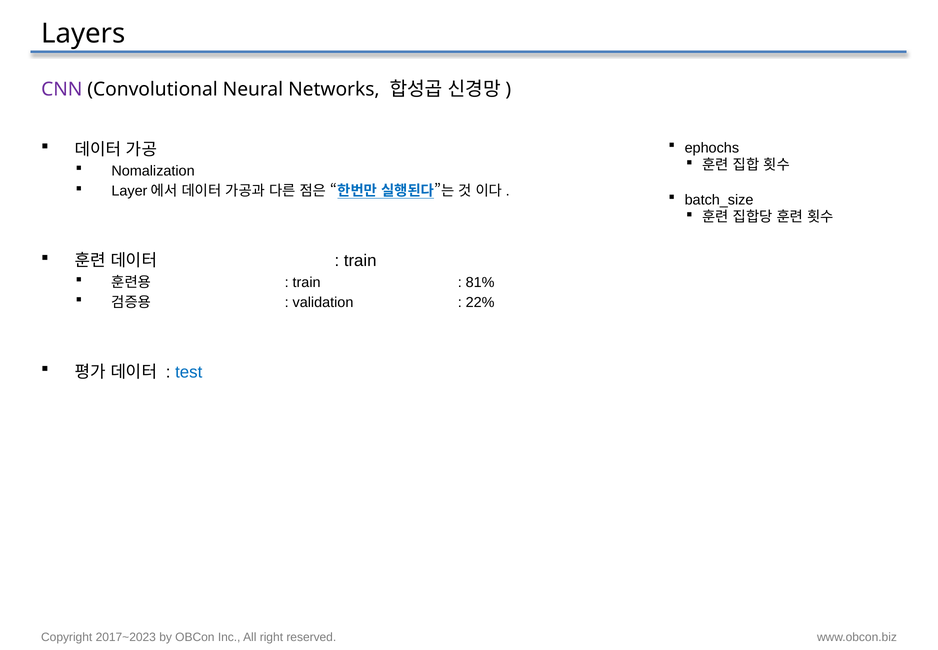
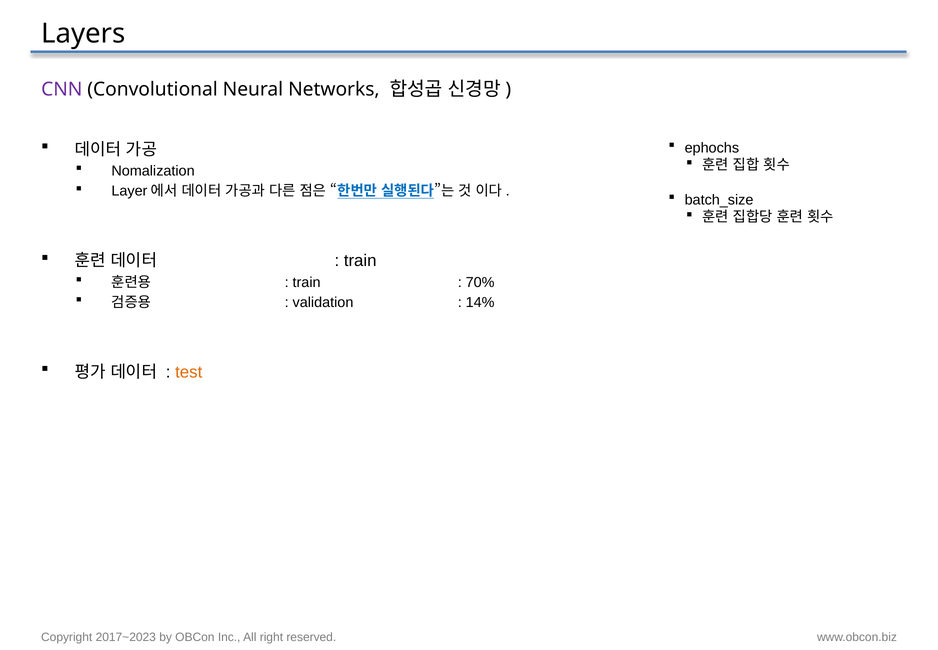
81%: 81% -> 70%
22%: 22% -> 14%
test colour: blue -> orange
